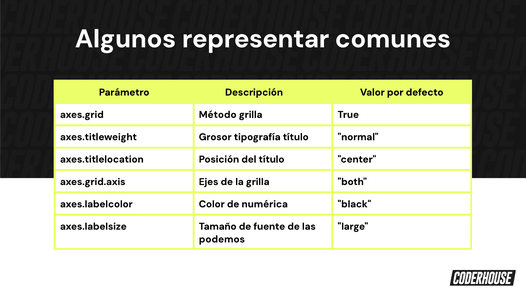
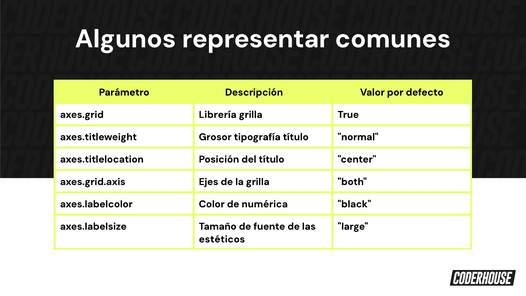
Método: Método -> Librería
podemos: podemos -> estéticos
